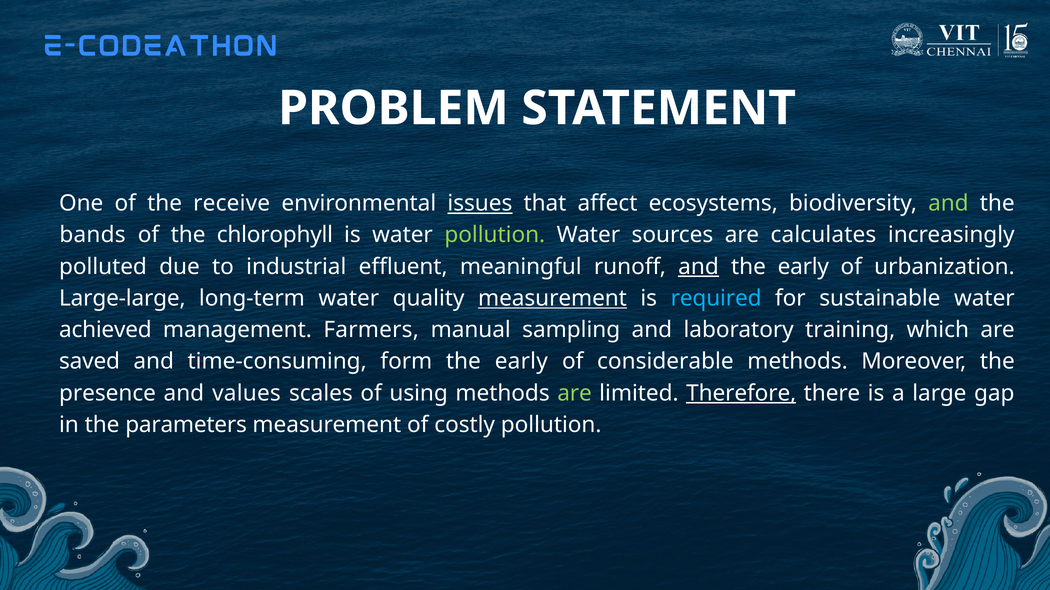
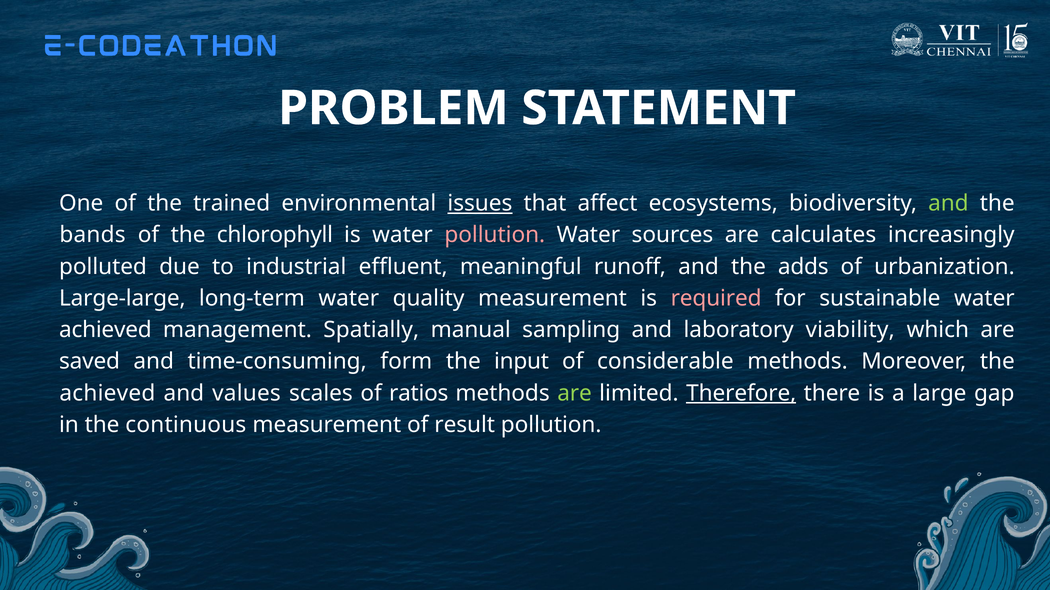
receive: receive -> trained
pollution at (495, 235) colour: light green -> pink
and at (699, 267) underline: present -> none
early at (803, 267): early -> adds
measurement at (552, 299) underline: present -> none
required colour: light blue -> pink
Farmers: Farmers -> Spatially
training: training -> viability
form the early: early -> input
presence at (108, 394): presence -> achieved
using: using -> ratios
parameters: parameters -> continuous
costly: costly -> result
